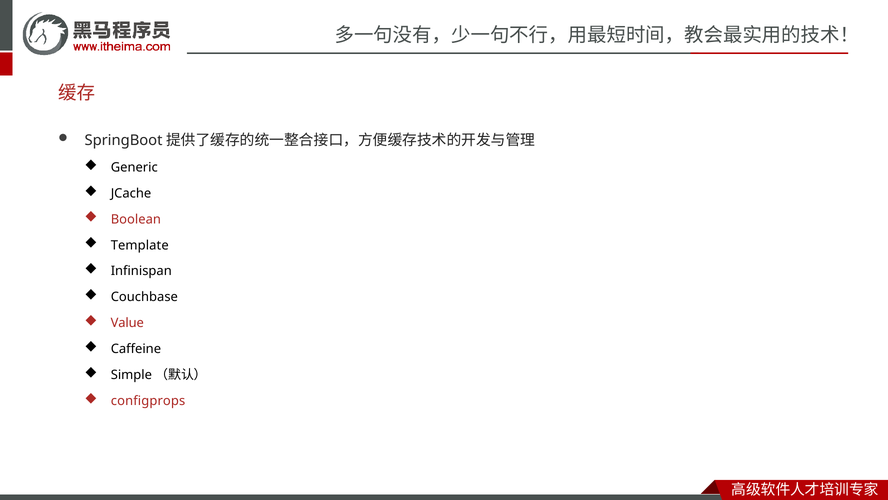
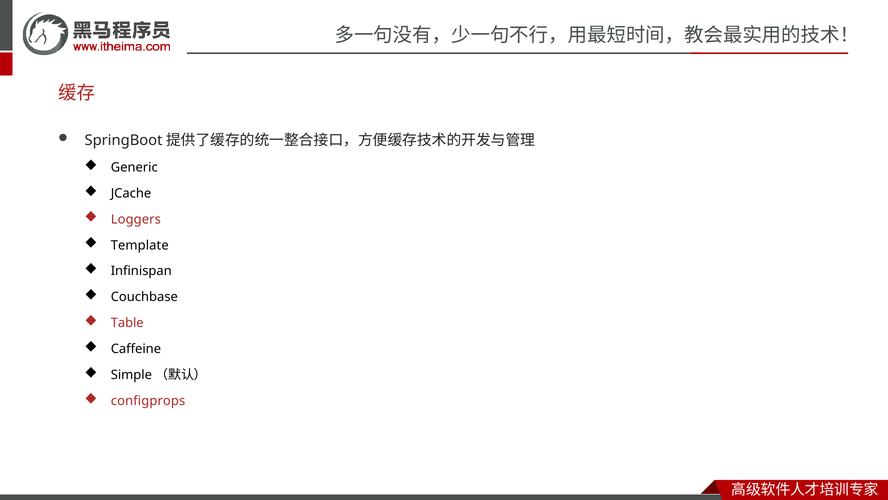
Boolean: Boolean -> Loggers
Value: Value -> Table
